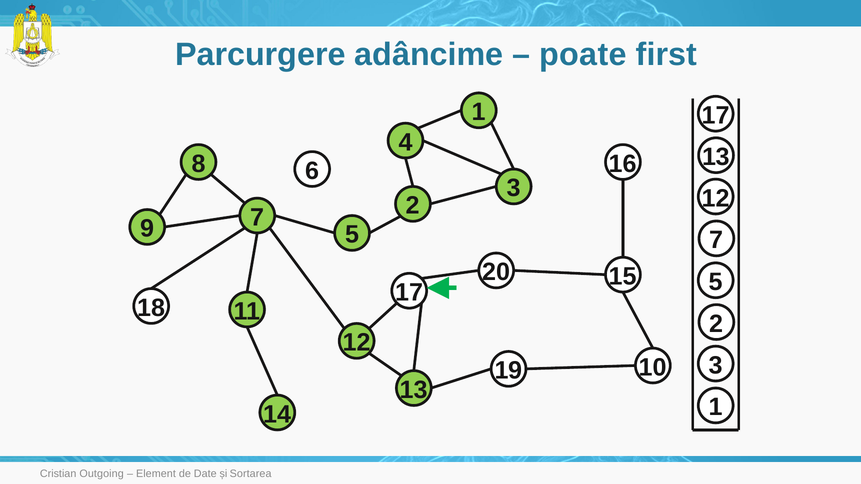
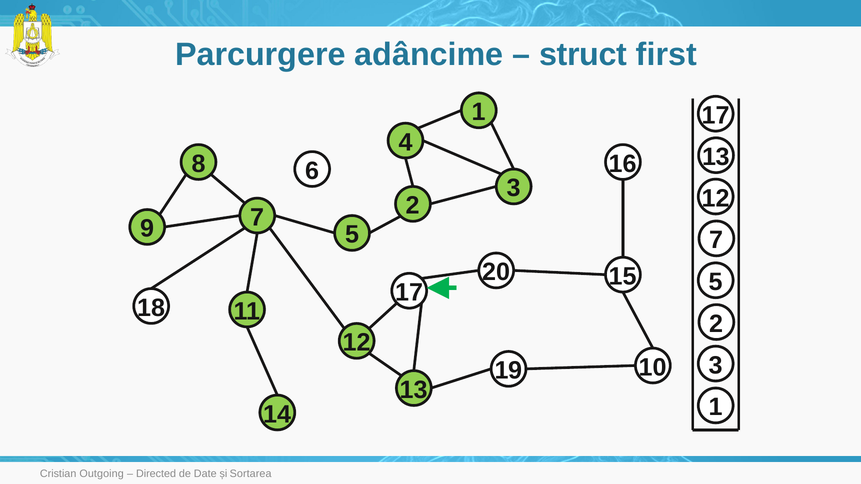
poate: poate -> struct
Element: Element -> Directed
